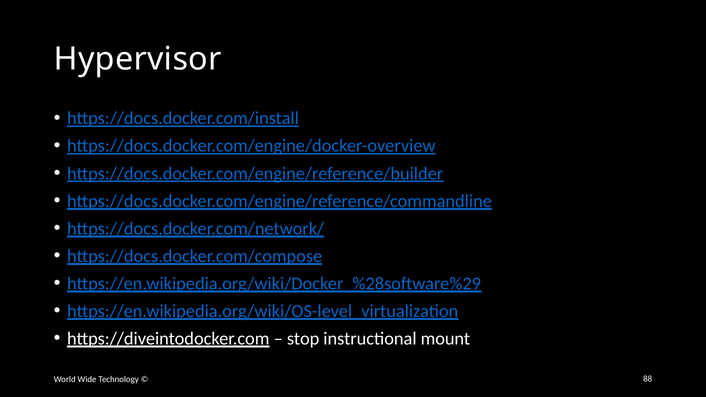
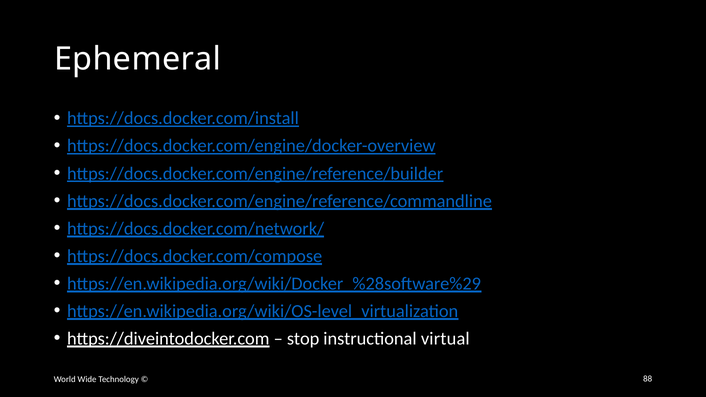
Hypervisor: Hypervisor -> Ephemeral
mount: mount -> virtual
